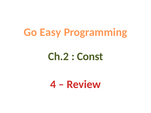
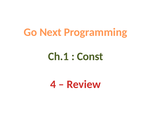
Easy: Easy -> Next
Ch.2: Ch.2 -> Ch.1
